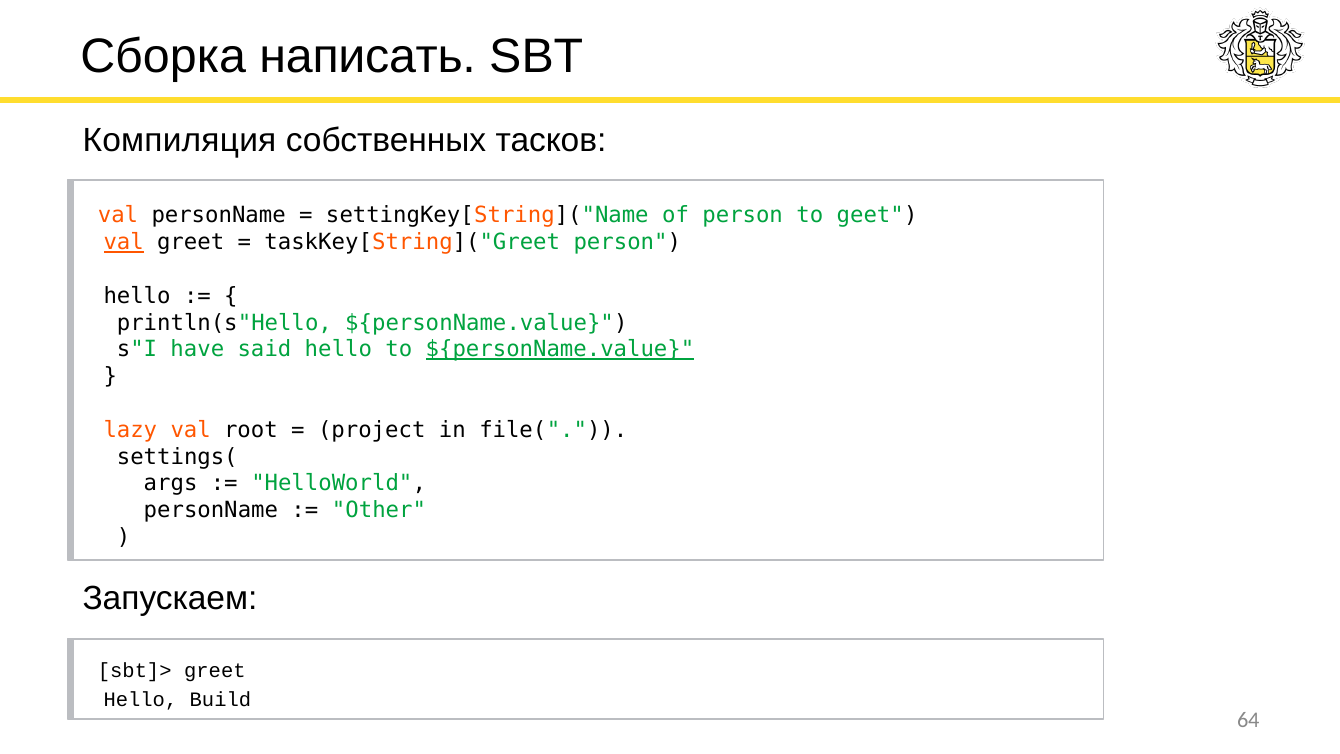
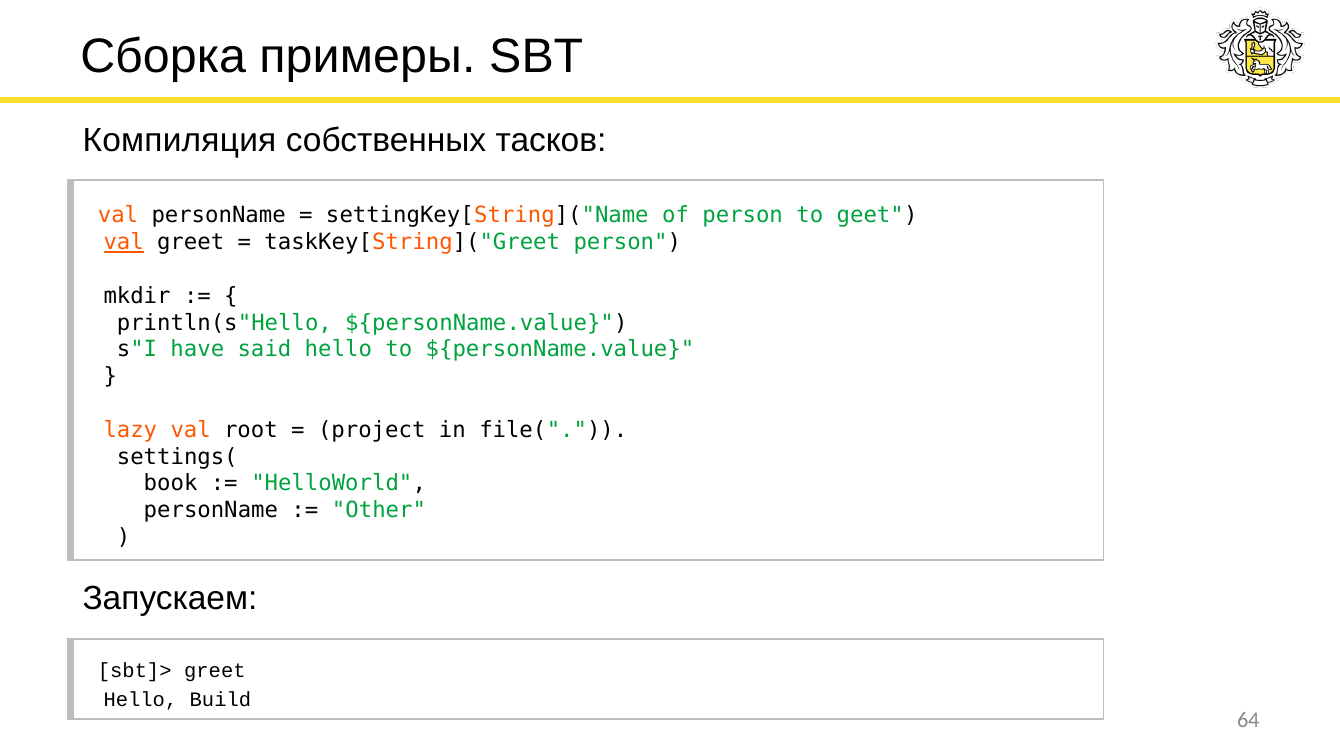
написать: написать -> примеры
hello at (137, 296): hello -> mkdir
${personName.value at (560, 349) underline: present -> none
args: args -> book
